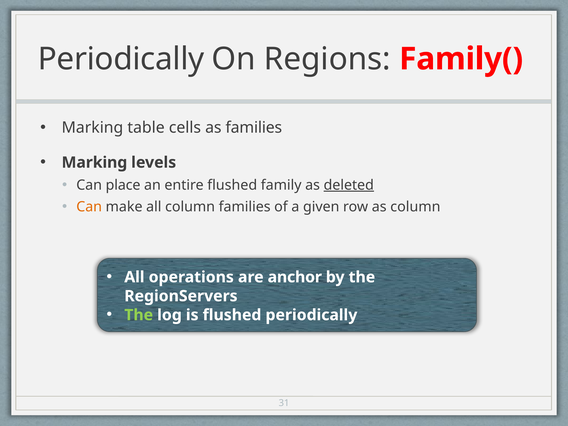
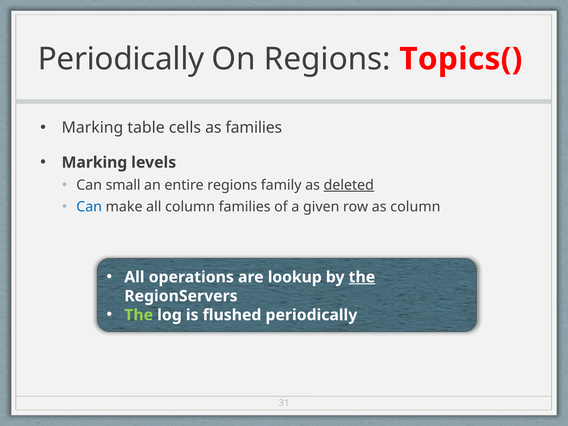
Family(: Family( -> Topics(
place: place -> small
entire flushed: flushed -> regions
Can at (89, 207) colour: orange -> blue
anchor: anchor -> lookup
the at (362, 277) underline: none -> present
